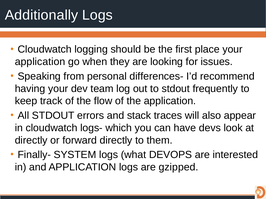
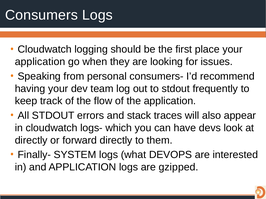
Additionally: Additionally -> Consumers
differences-: differences- -> consumers-
